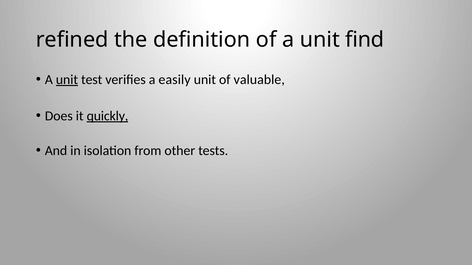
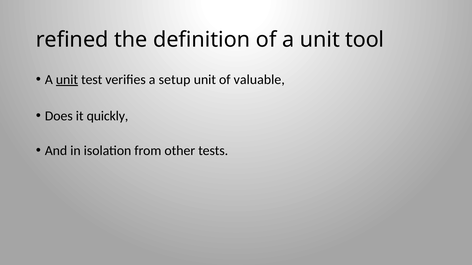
find: find -> tool
easily: easily -> setup
quickly underline: present -> none
